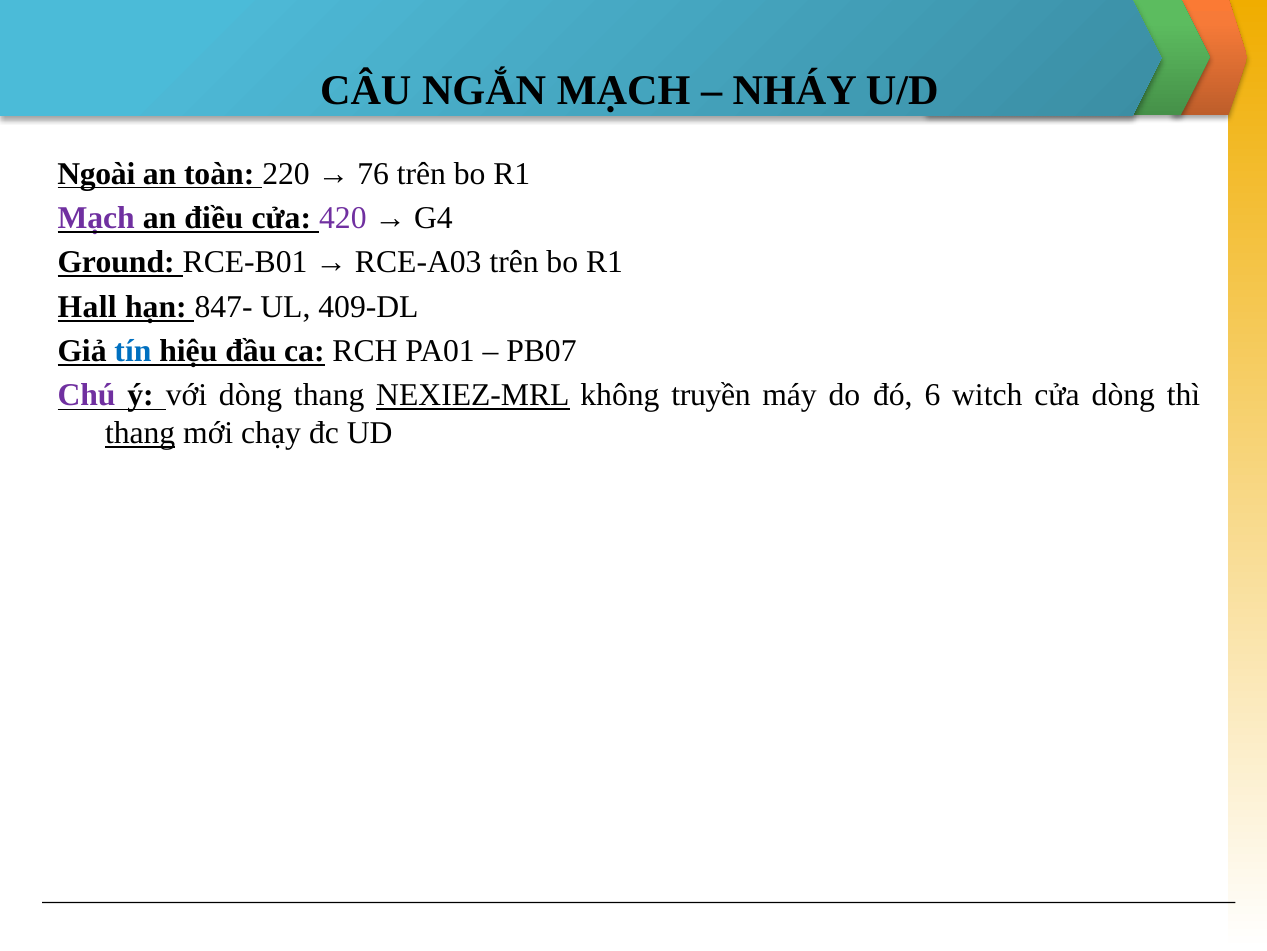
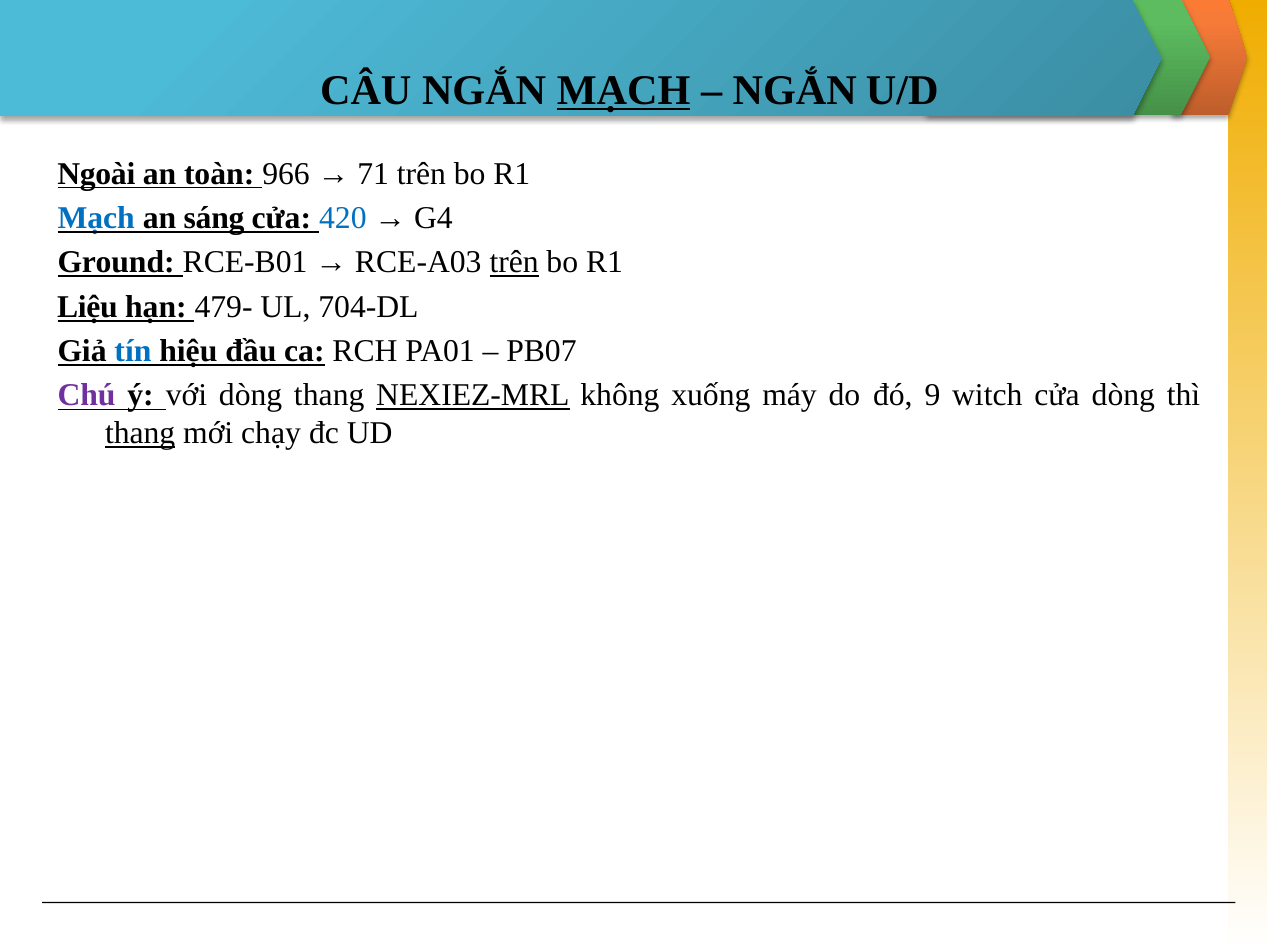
MẠCH at (624, 91) underline: none -> present
NHÁY at (795, 91): NHÁY -> NGẮN
220: 220 -> 966
76: 76 -> 71
Mạch at (96, 218) colour: purple -> blue
điều: điều -> sáng
420 colour: purple -> blue
trên at (514, 262) underline: none -> present
Hall: Hall -> Liệu
847-: 847- -> 479-
409-DL: 409-DL -> 704-DL
truyền: truyền -> xuống
6: 6 -> 9
